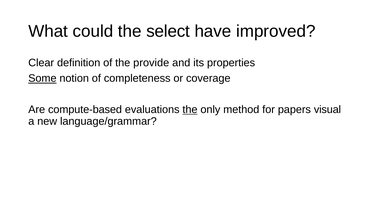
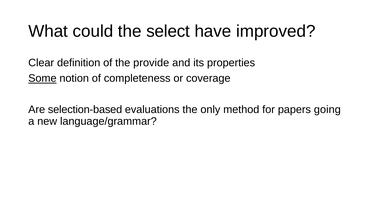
compute-based: compute-based -> selection-based
the at (190, 109) underline: present -> none
visual: visual -> going
